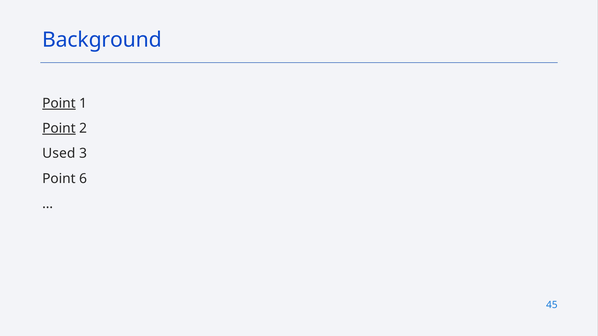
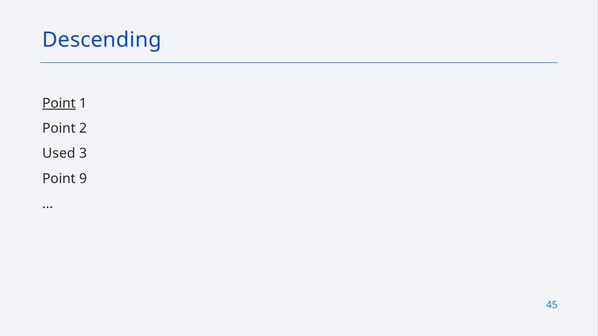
Background: Background -> Descending
Point at (59, 128) underline: present -> none
6: 6 -> 9
